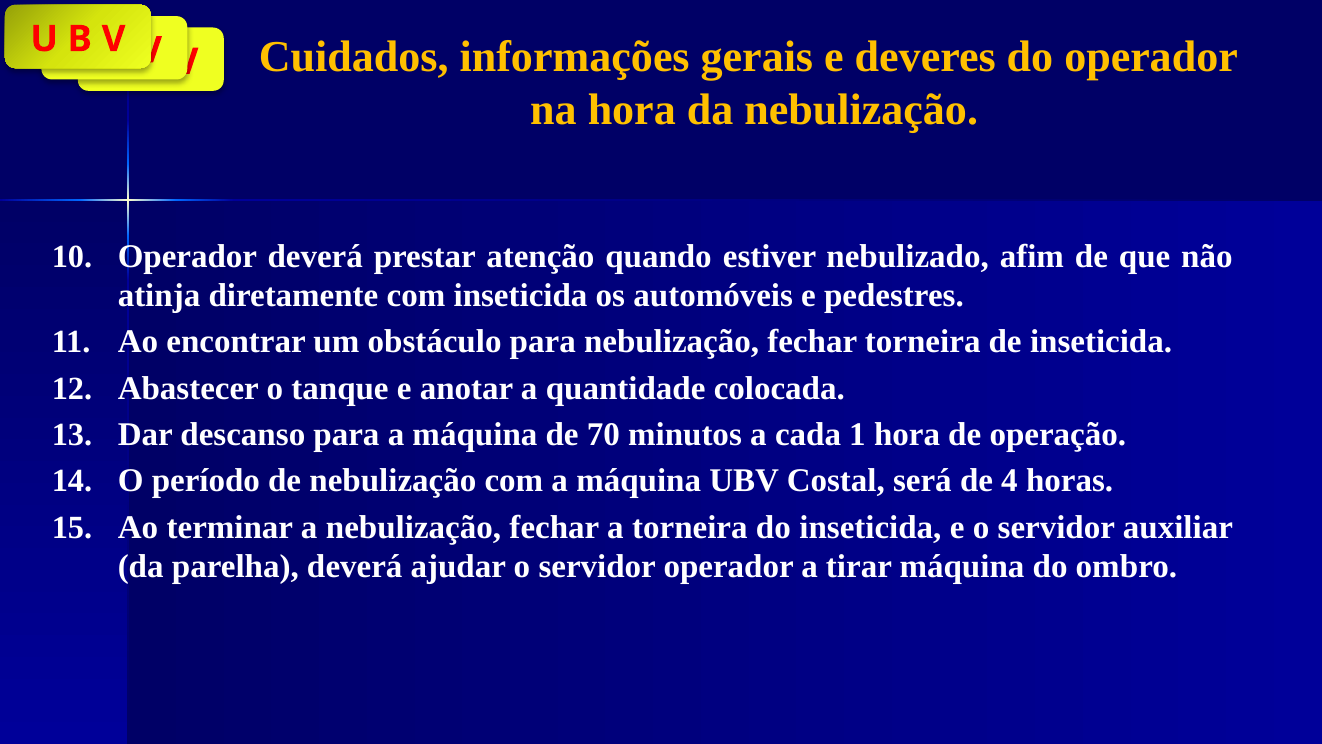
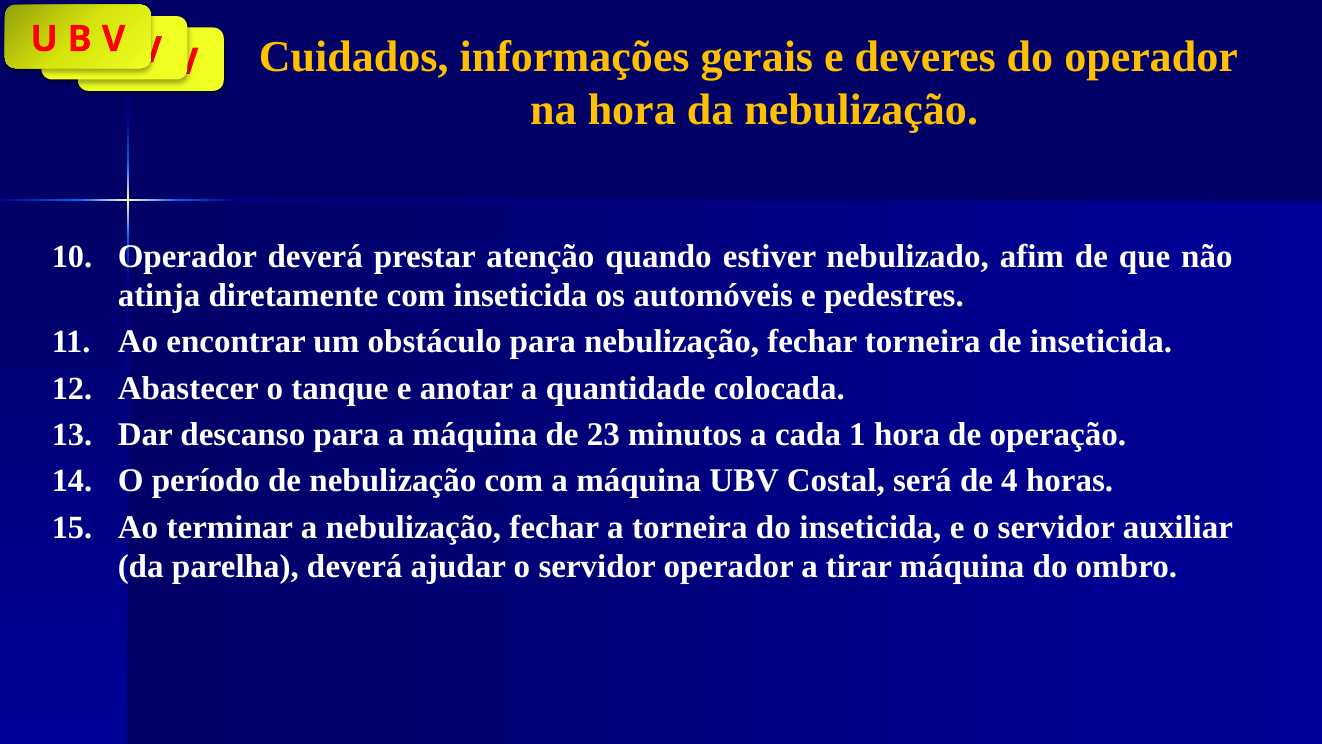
70: 70 -> 23
